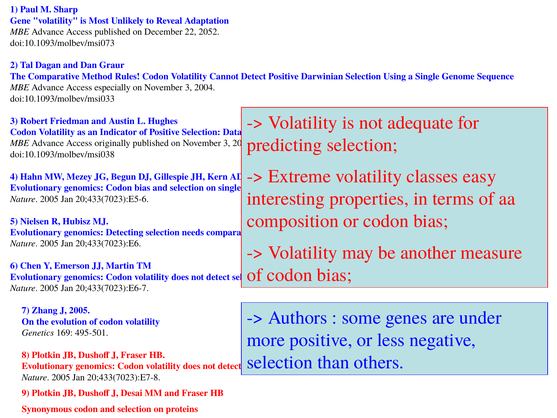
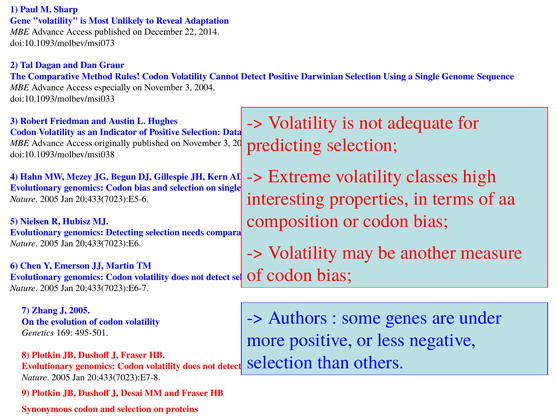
2052: 2052 -> 2014
easy: easy -> high
